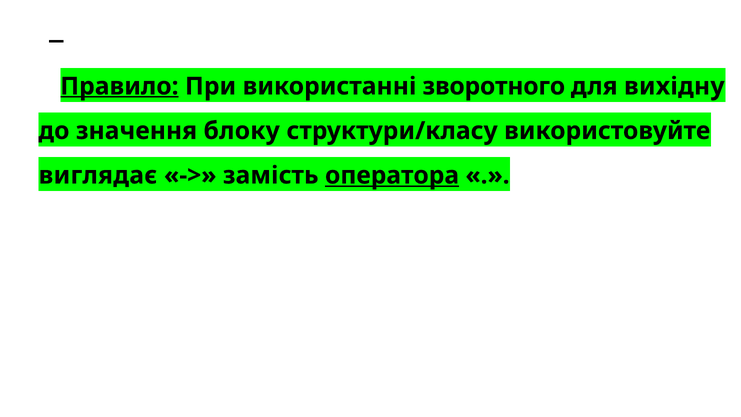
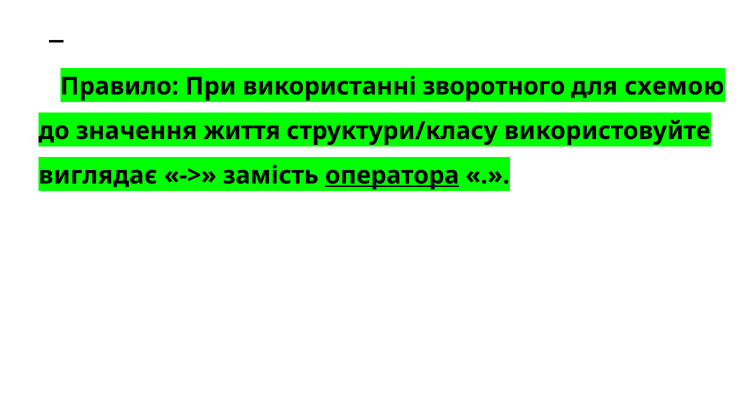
Правило underline: present -> none
вихідну: вихідну -> схемою
блоку: блоку -> життя
